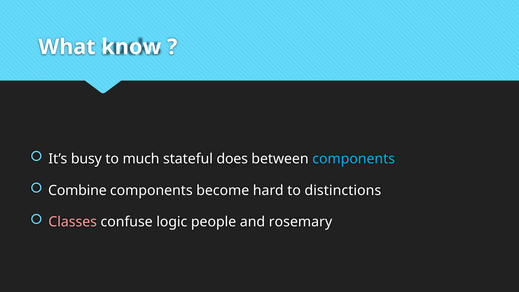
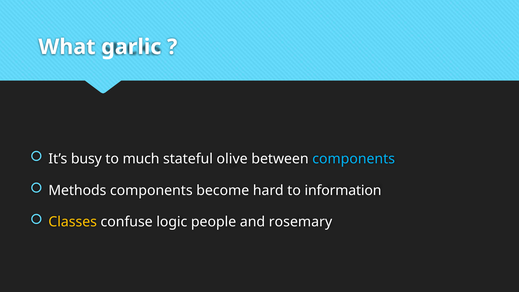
know: know -> garlic
does: does -> olive
Combine: Combine -> Methods
distinctions: distinctions -> information
Classes colour: pink -> yellow
